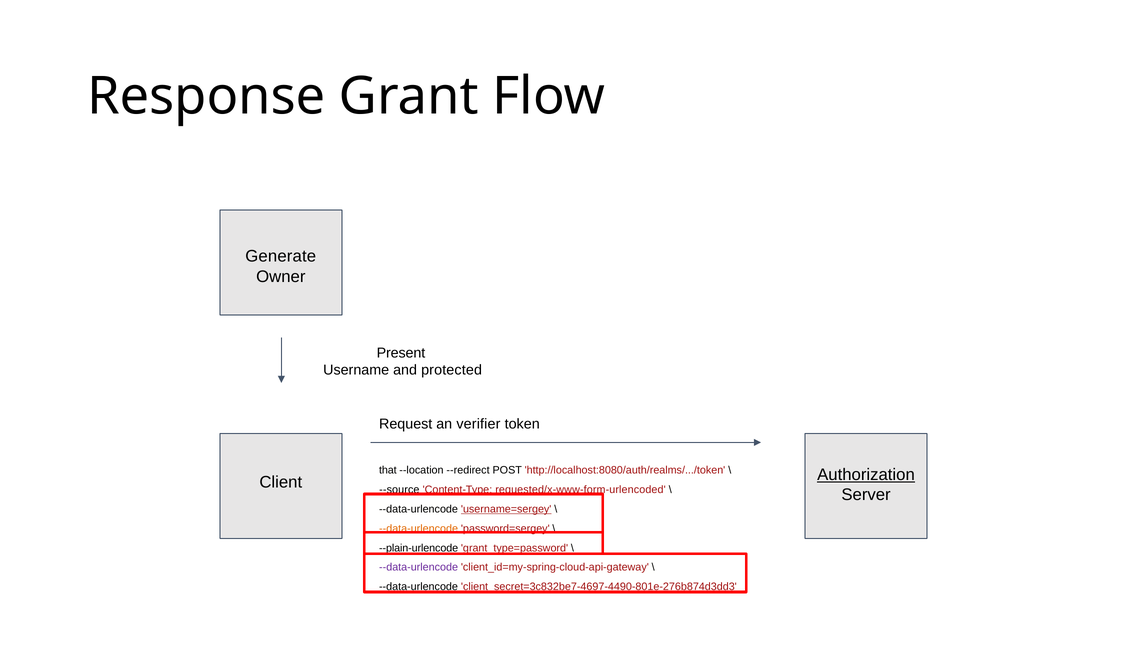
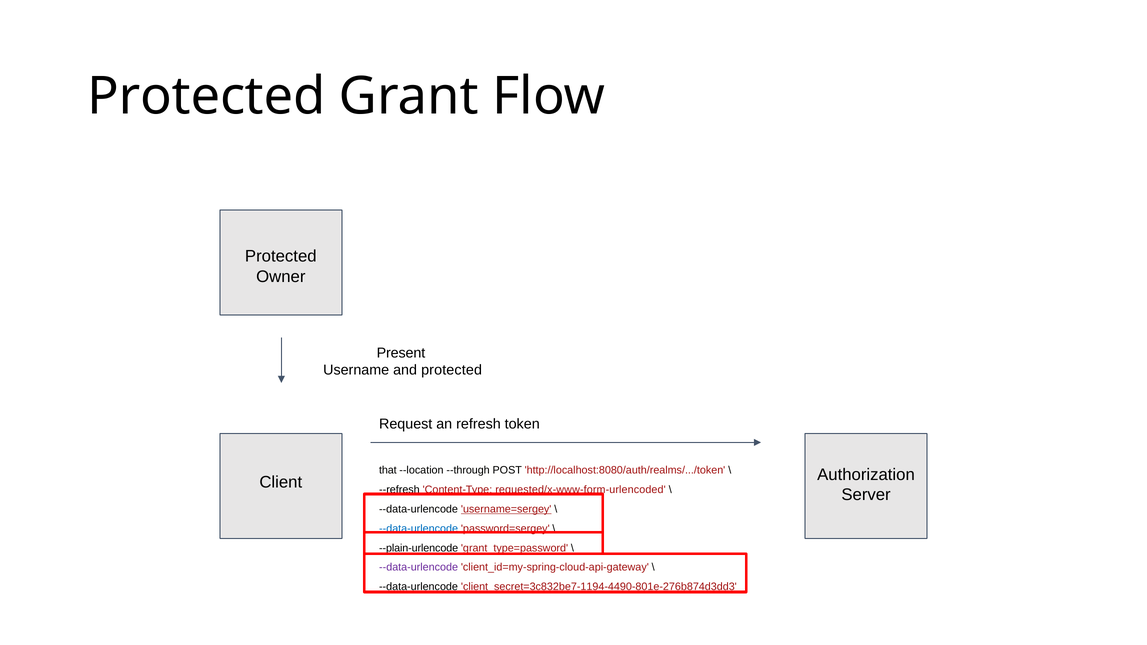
Response at (206, 96): Response -> Protected
Generate at (281, 257): Generate -> Protected
verifier: verifier -> refresh
--redirect: --redirect -> --through
Authorization underline: present -> none
--source: --source -> --refresh
--data-urlencode at (419, 529) colour: orange -> blue
client_secret=3c832be7-4697-4490-801e-276b874d3dd3: client_secret=3c832be7-4697-4490-801e-276b874d3dd3 -> client_secret=3c832be7-1194-4490-801e-276b874d3dd3
